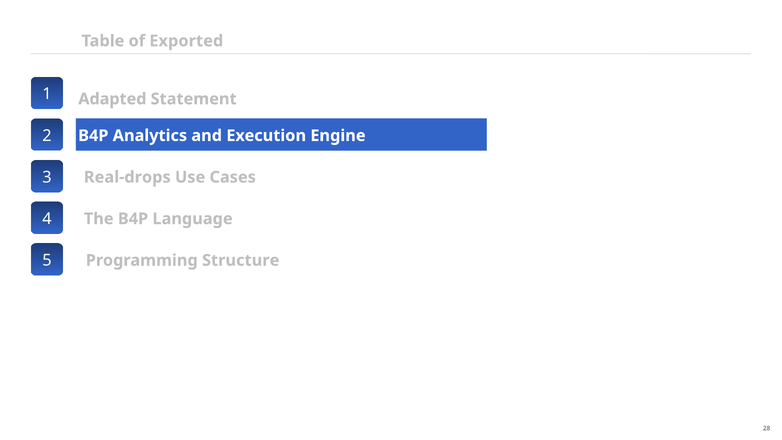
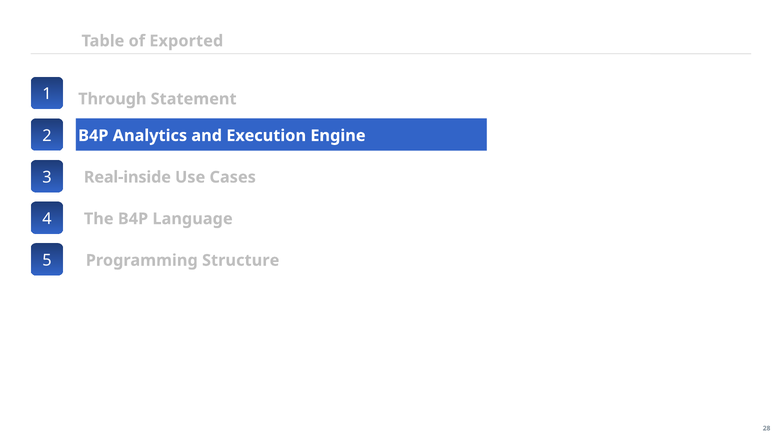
Adapted: Adapted -> Through
Real-drops: Real-drops -> Real-inside
